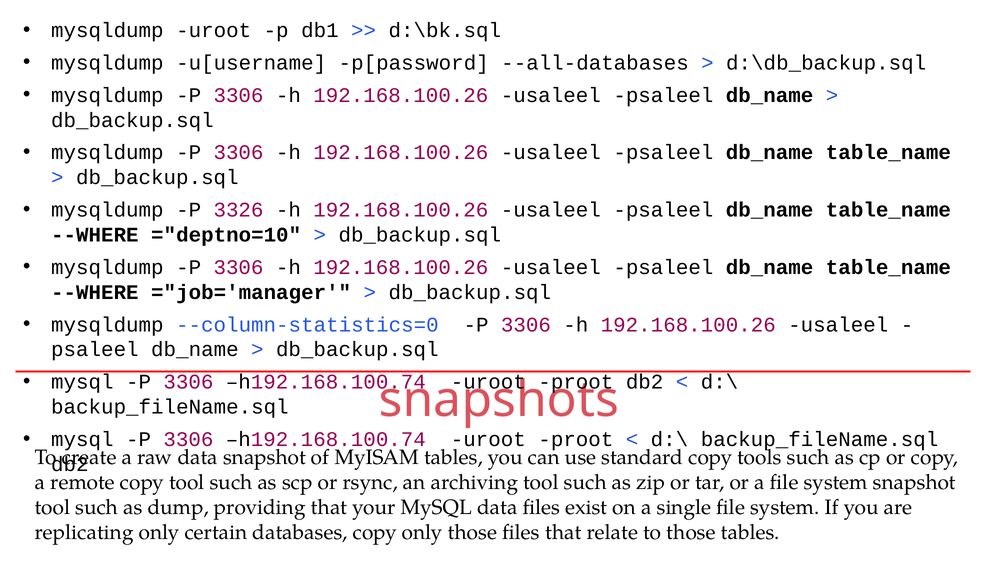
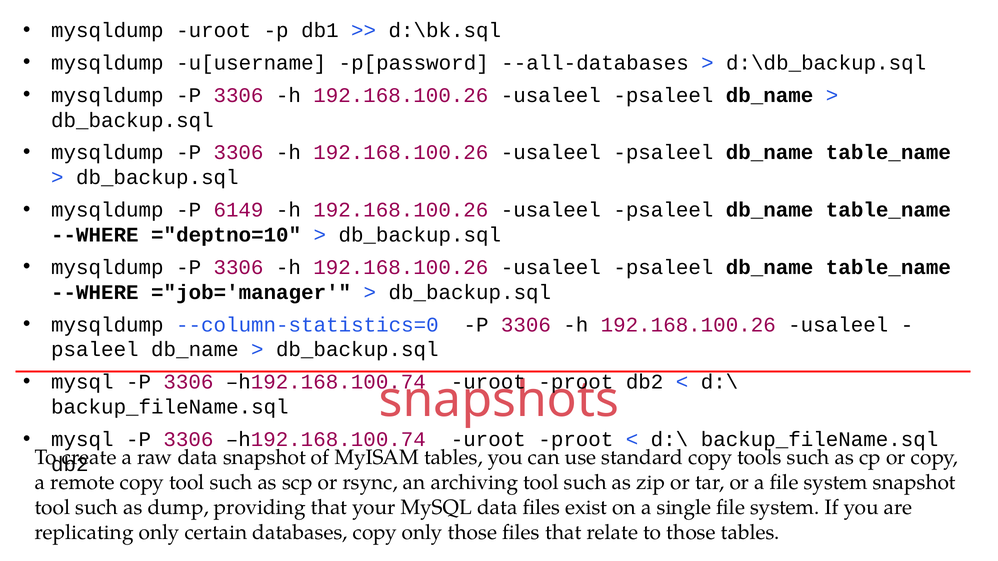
3326: 3326 -> 6149
